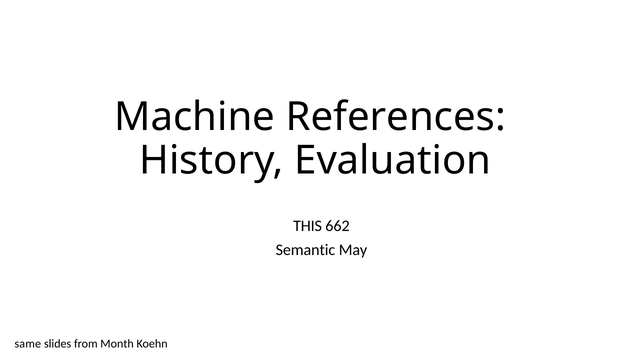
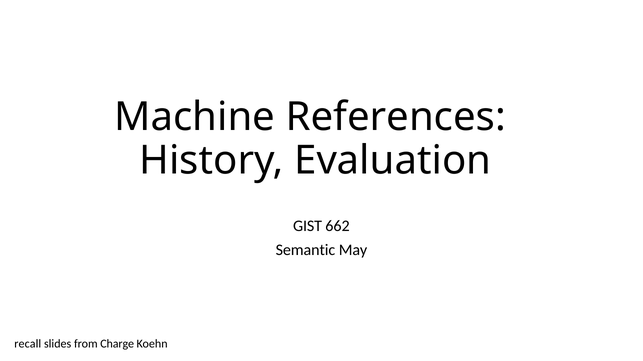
THIS: THIS -> GIST
same: same -> recall
Month: Month -> Charge
